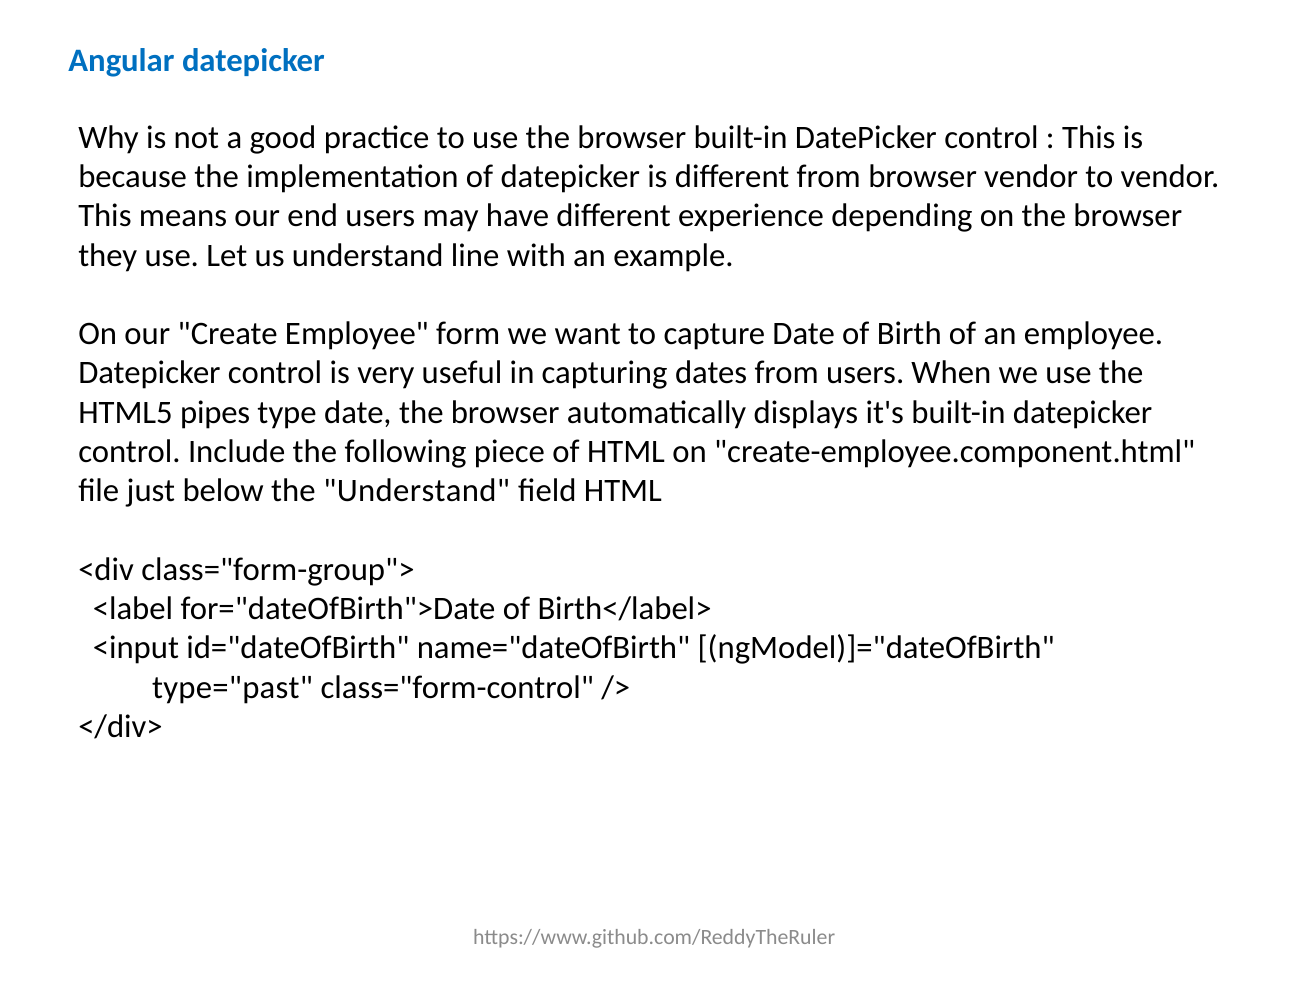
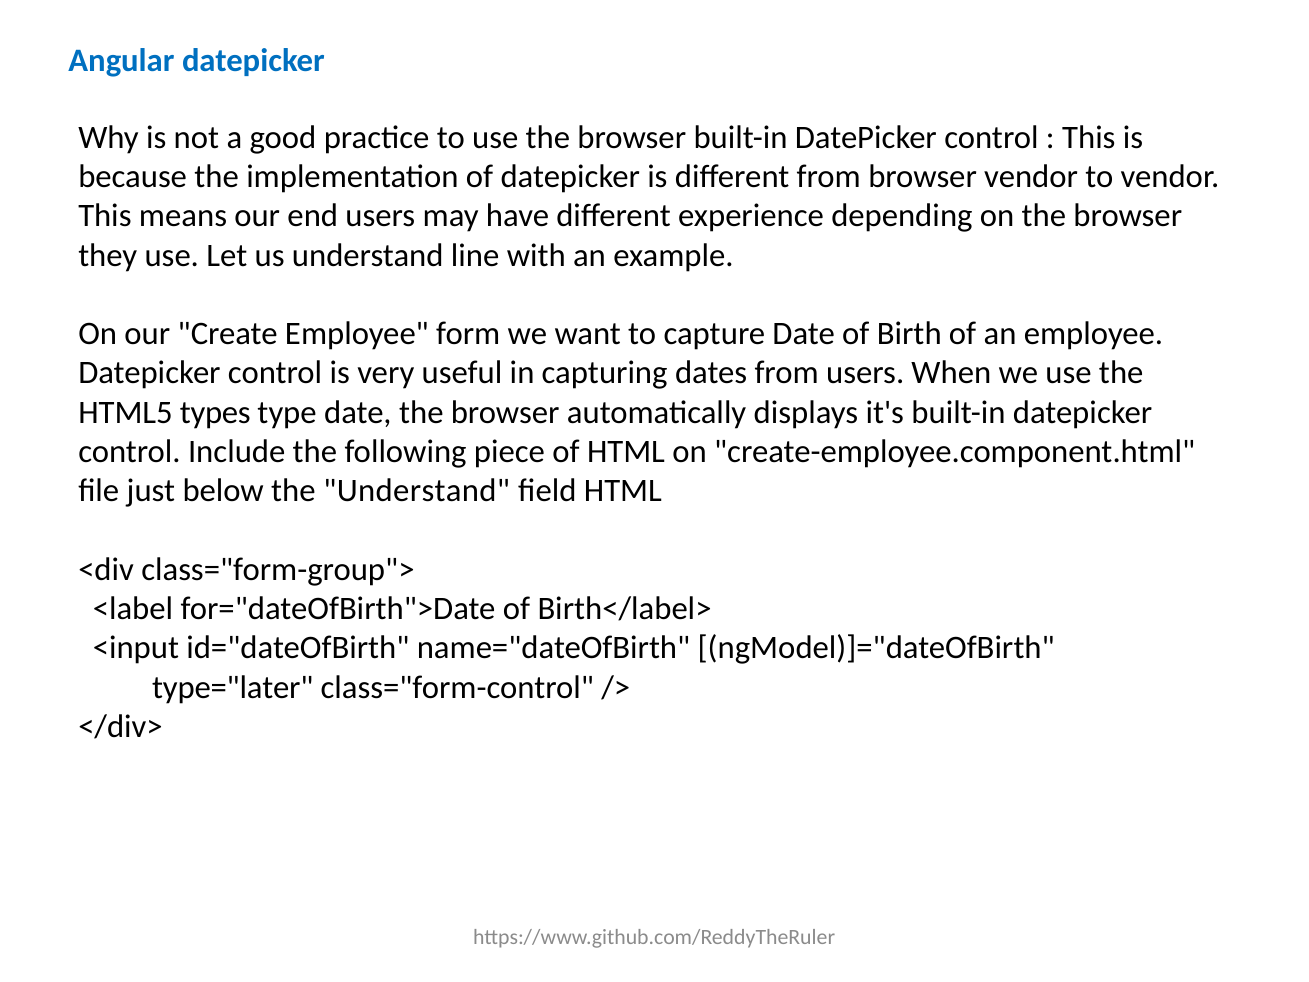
pipes: pipes -> types
type="past: type="past -> type="later
